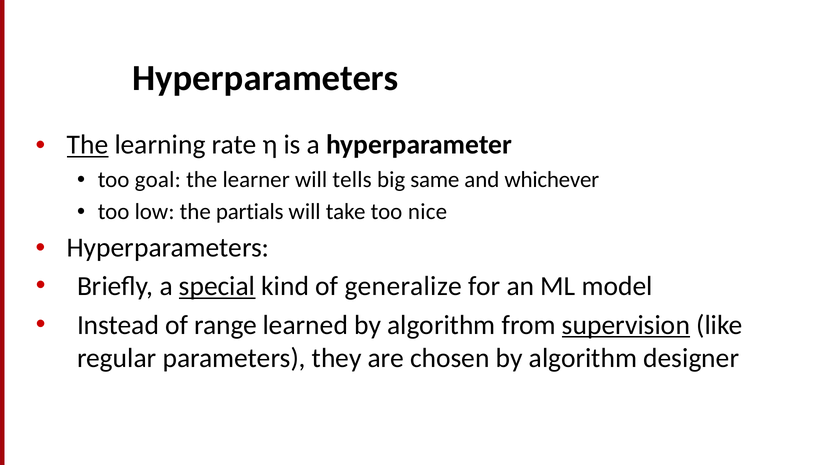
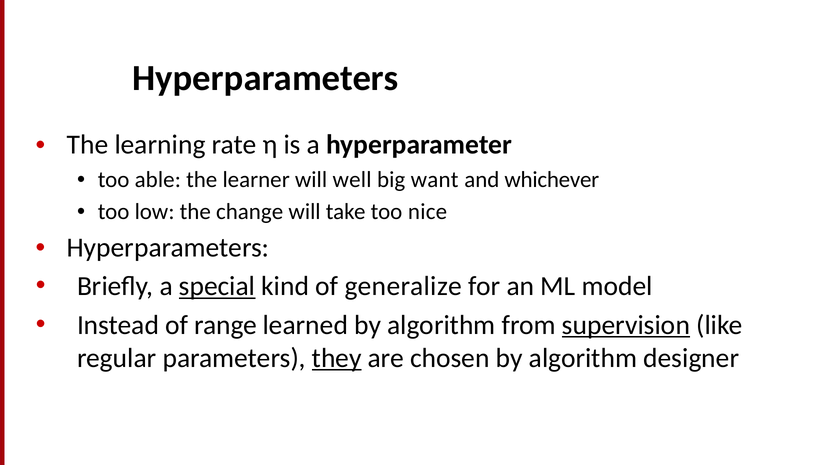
The at (88, 145) underline: present -> none
goal: goal -> able
tells: tells -> well
same: same -> want
partials: partials -> change
they underline: none -> present
